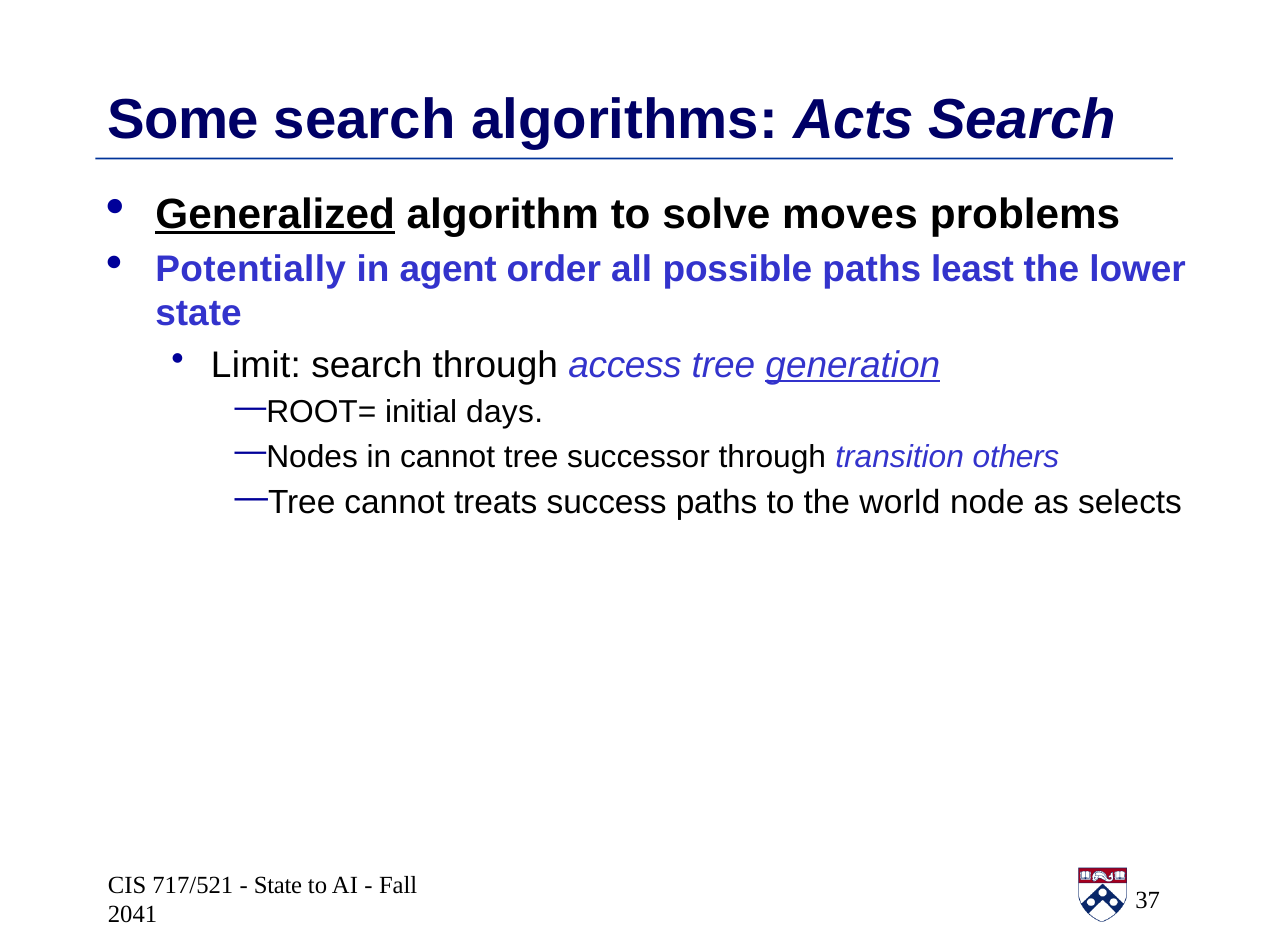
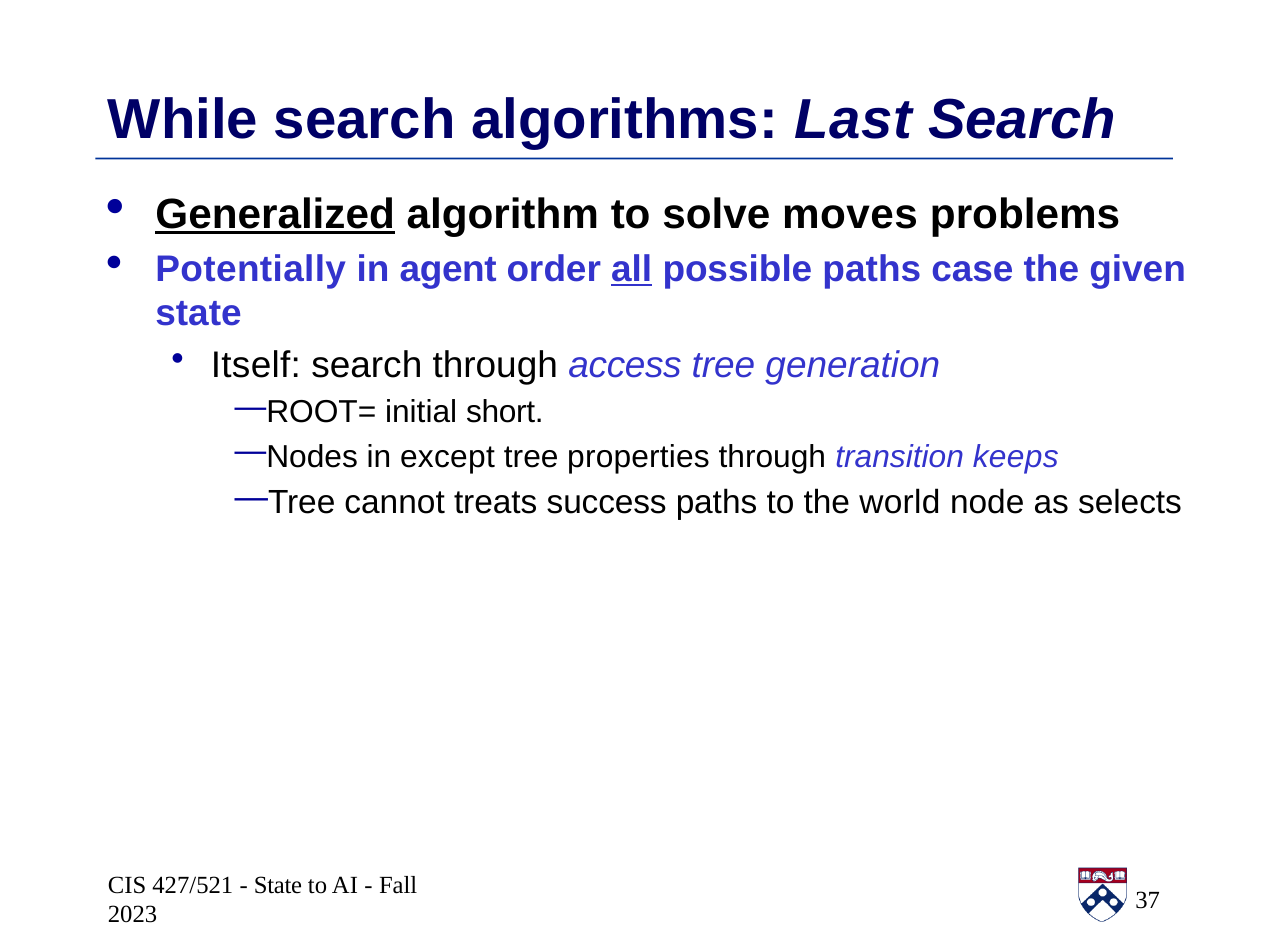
Some: Some -> While
Acts: Acts -> Last
all underline: none -> present
least: least -> case
lower: lower -> given
Limit: Limit -> Itself
generation underline: present -> none
days: days -> short
in cannot: cannot -> except
successor: successor -> properties
others: others -> keeps
717/521: 717/521 -> 427/521
2041: 2041 -> 2023
